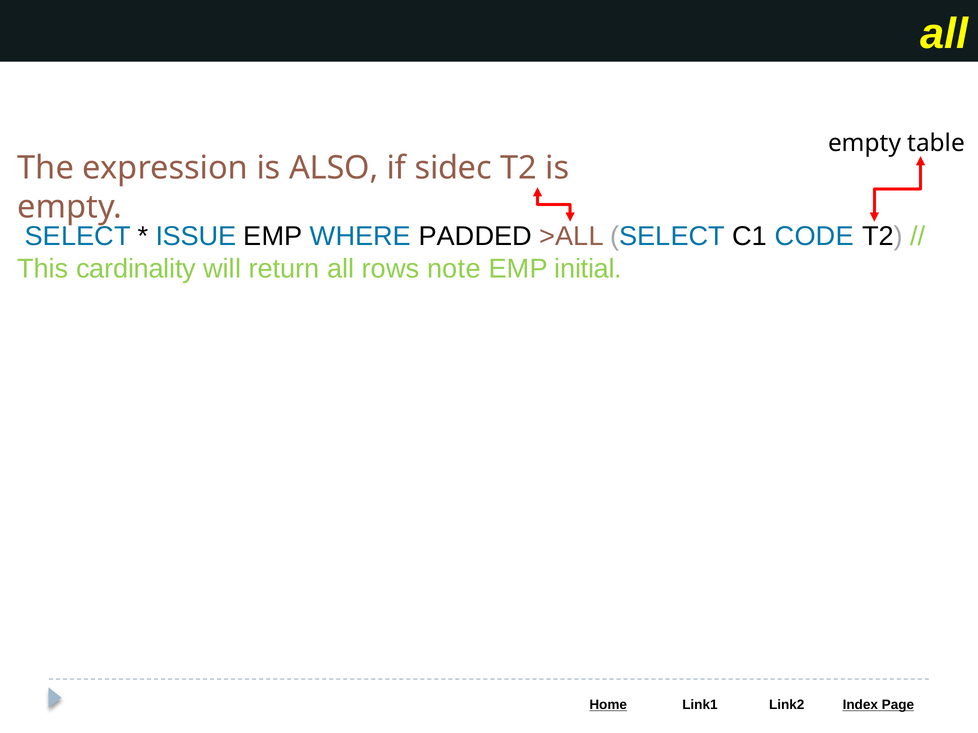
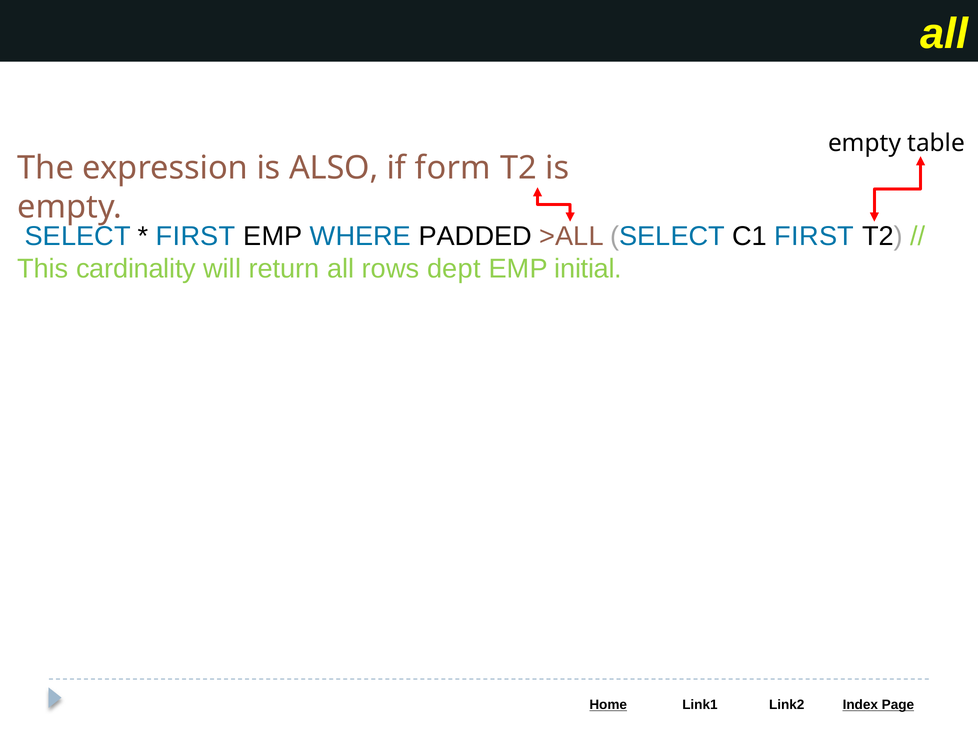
sidec: sidec -> form
ISSUE at (196, 236): ISSUE -> FIRST
C1 CODE: CODE -> FIRST
note: note -> dept
